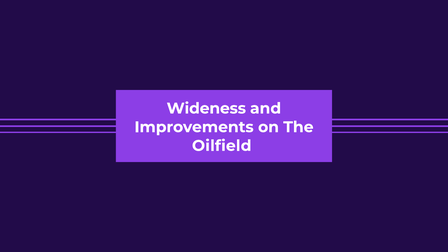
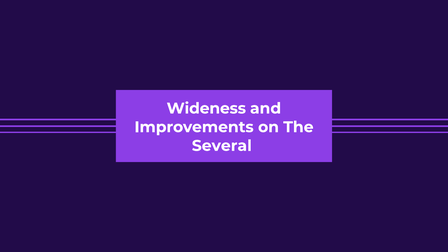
Oilfield: Oilfield -> Several
